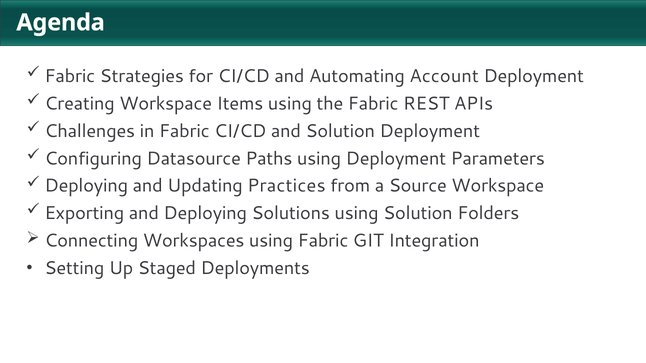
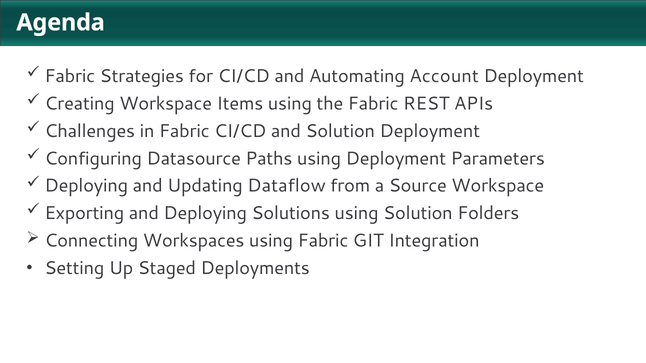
Practices: Practices -> Dataflow
